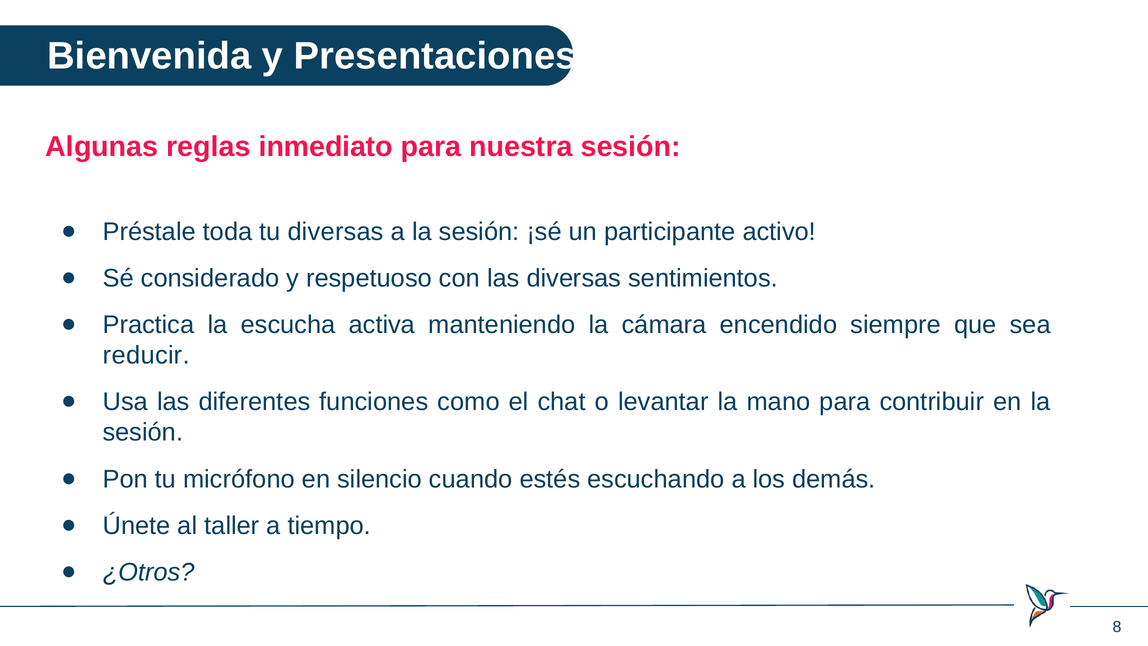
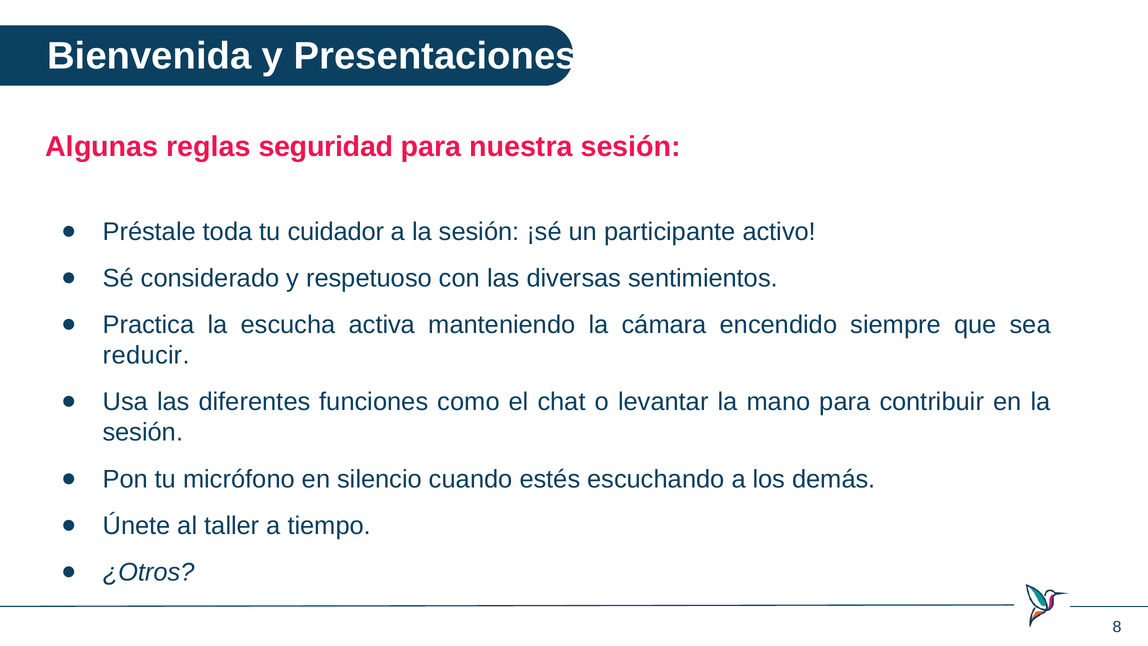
inmediato: inmediato -> seguridad
tu diversas: diversas -> cuidador
